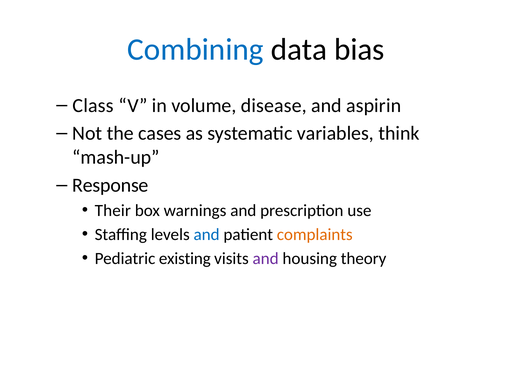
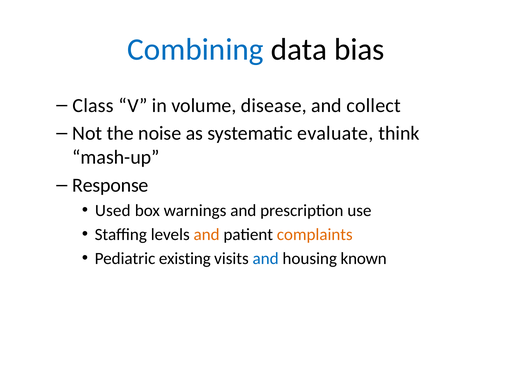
aspirin: aspirin -> collect
cases: cases -> noise
variables: variables -> evaluate
Their: Their -> Used
and at (207, 235) colour: blue -> orange
and at (266, 258) colour: purple -> blue
theory: theory -> known
